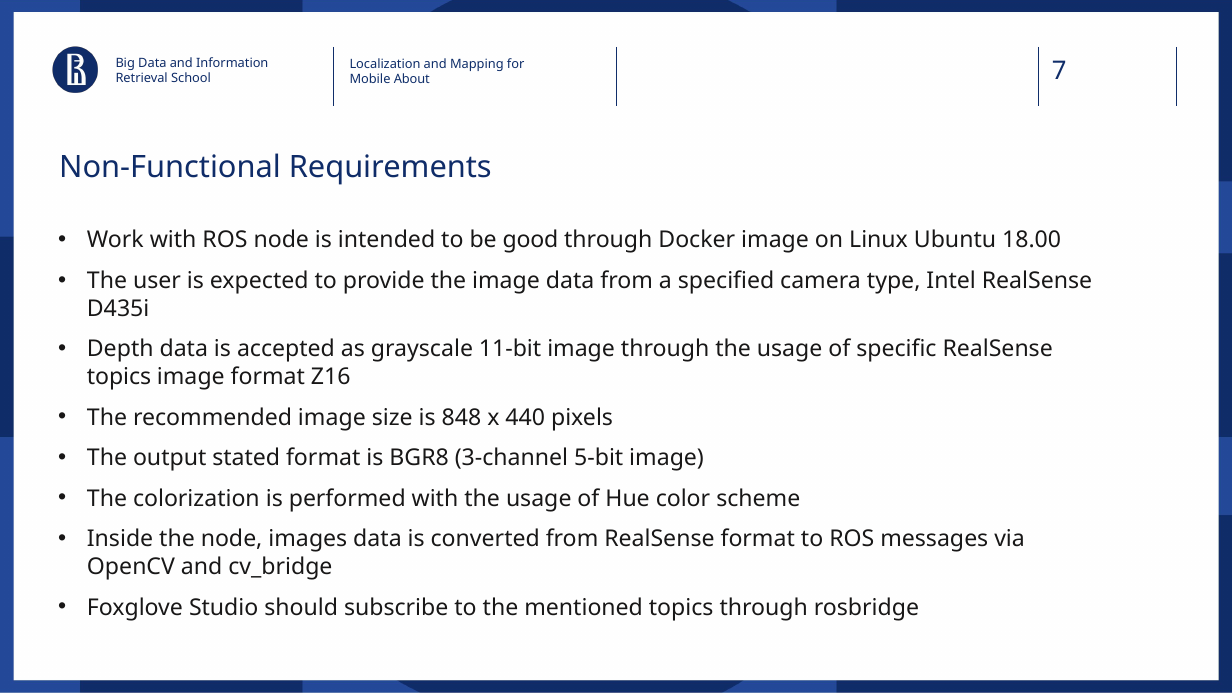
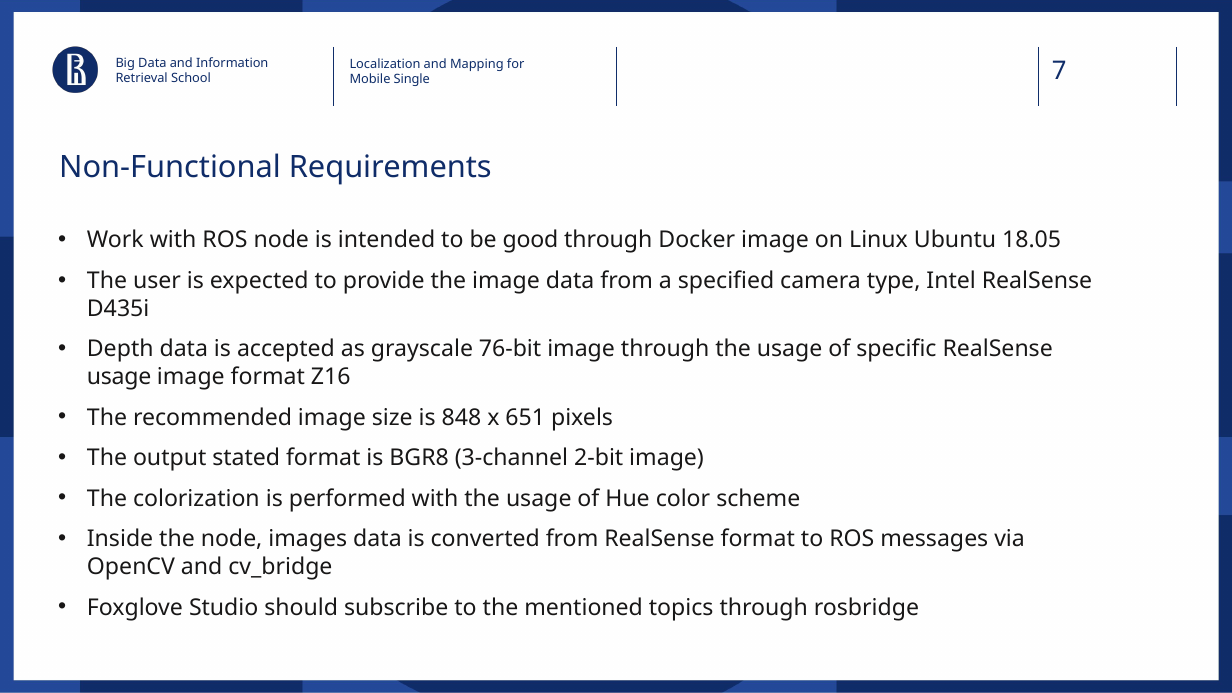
About: About -> Single
18.00: 18.00 -> 18.05
11-bit: 11-bit -> 76-bit
topics at (119, 377): topics -> usage
440: 440 -> 651
5-bit: 5-bit -> 2-bit
